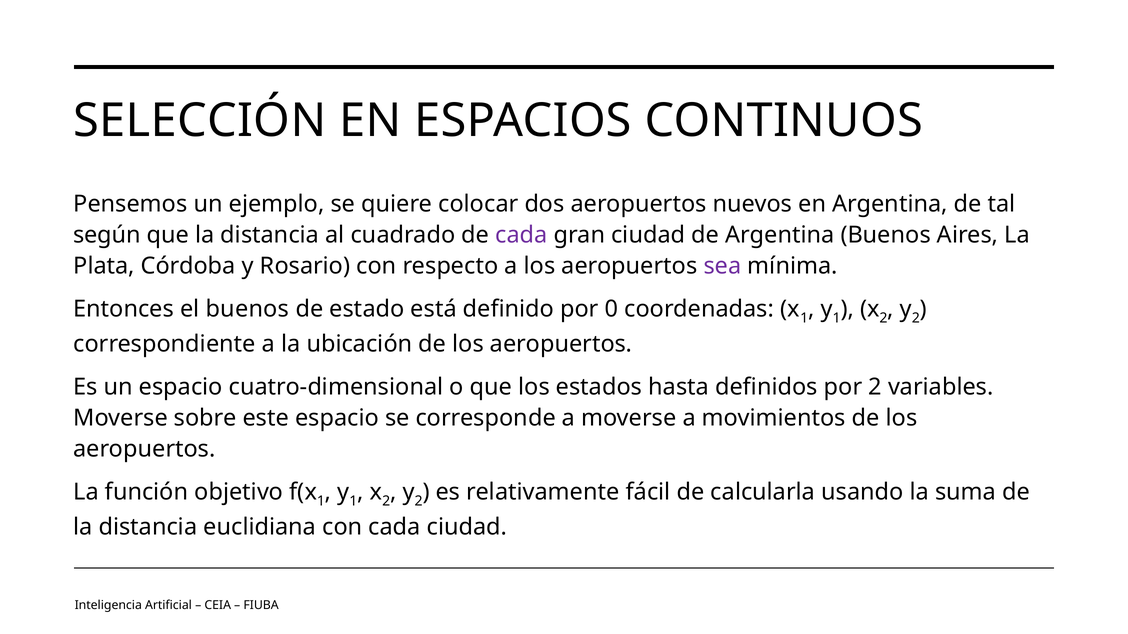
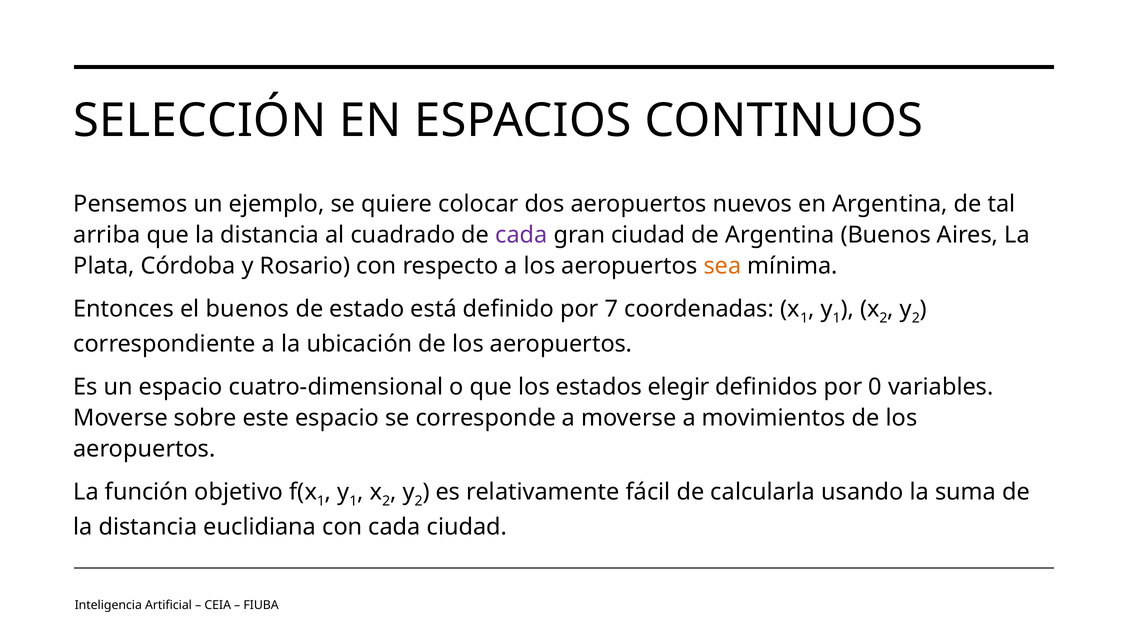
según: según -> arriba
sea colour: purple -> orange
0: 0 -> 7
hasta: hasta -> elegir
por 2: 2 -> 0
